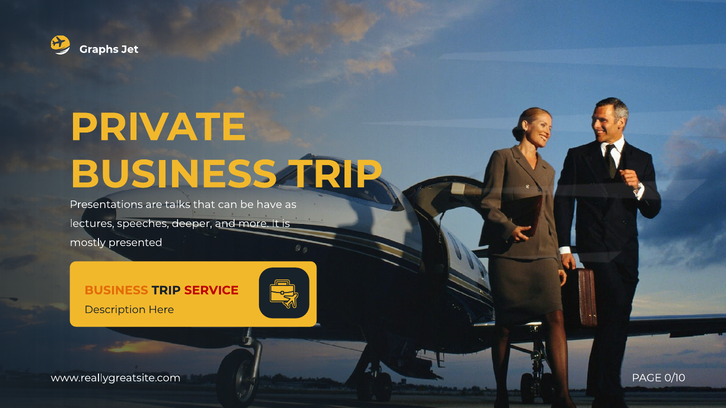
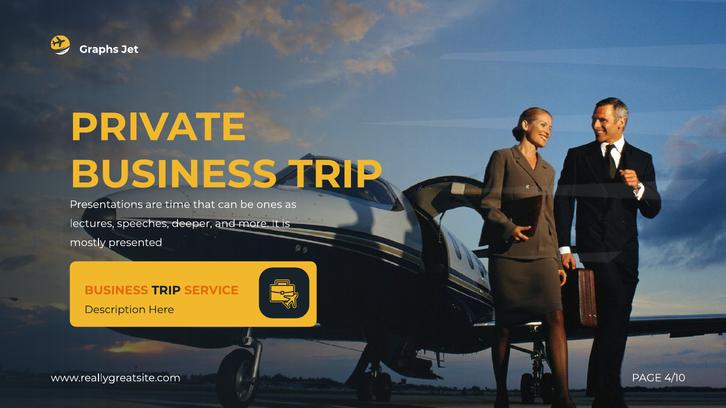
talks: talks -> time
have: have -> ones
SERVICE colour: red -> orange
0/10: 0/10 -> 4/10
